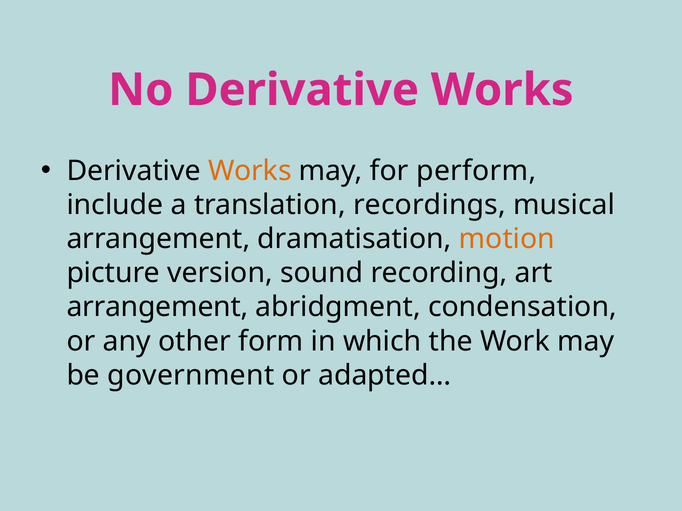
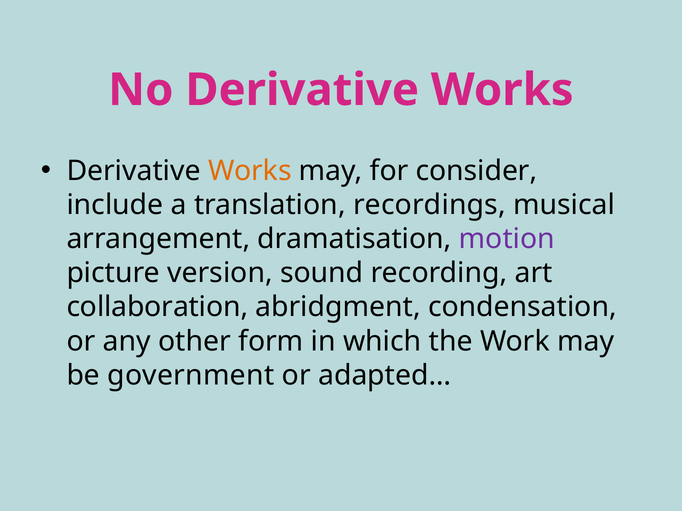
perform: perform -> consider
motion colour: orange -> purple
arrangement at (157, 307): arrangement -> collaboration
